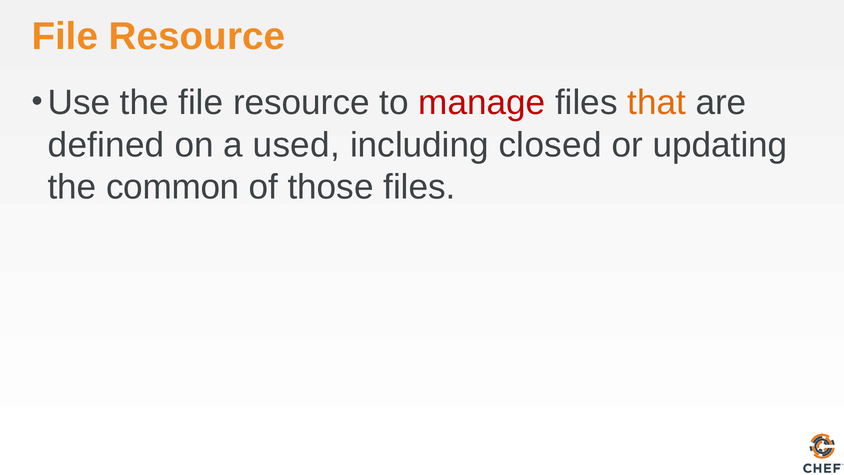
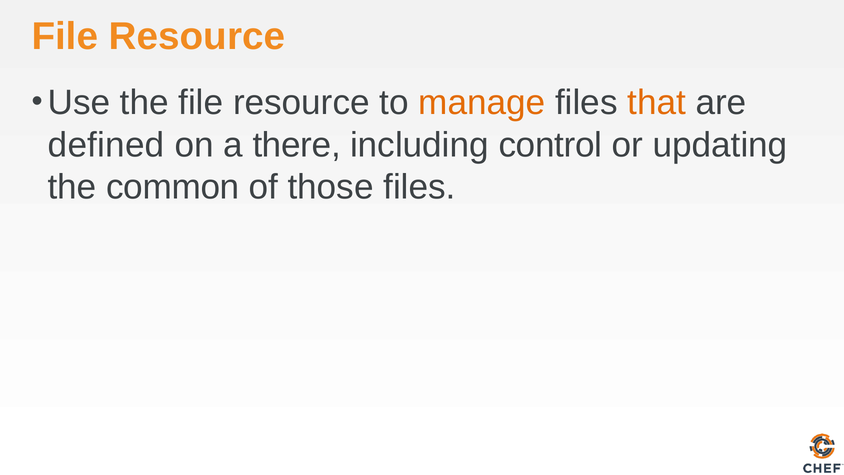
manage colour: red -> orange
used: used -> there
closed: closed -> control
